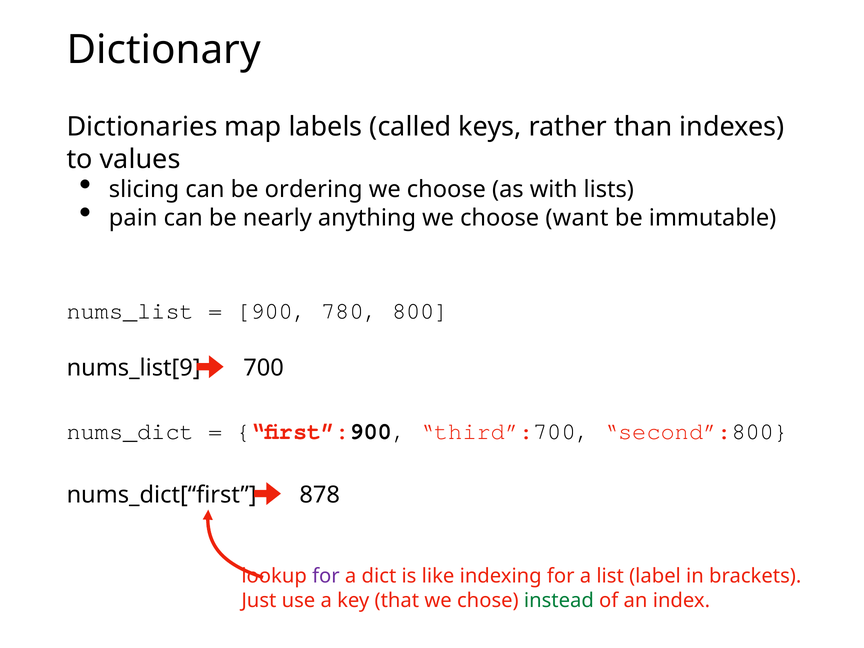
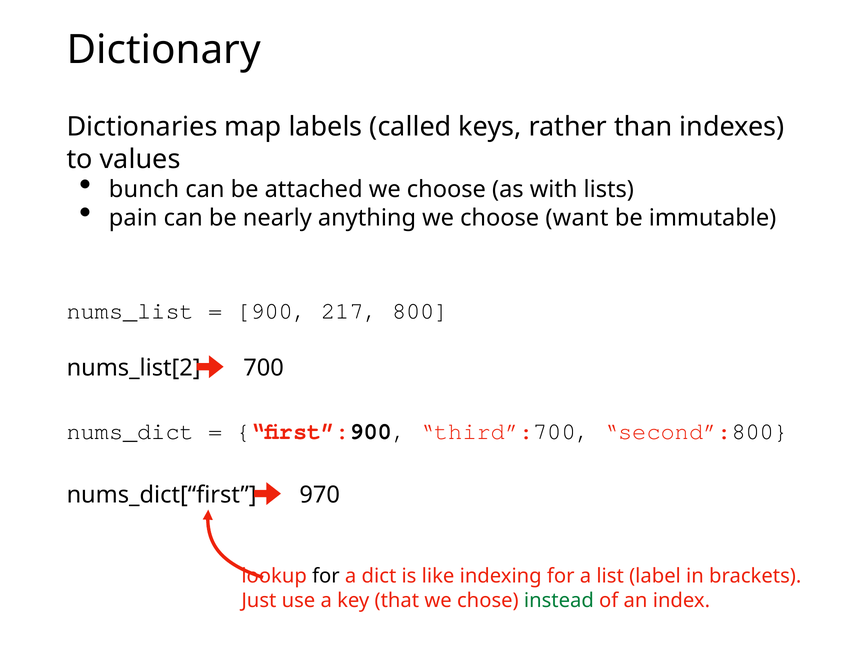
slicing: slicing -> bunch
ordering: ordering -> attached
780: 780 -> 217
nums_list[9: nums_list[9 -> nums_list[2
878: 878 -> 970
for at (326, 576) colour: purple -> black
